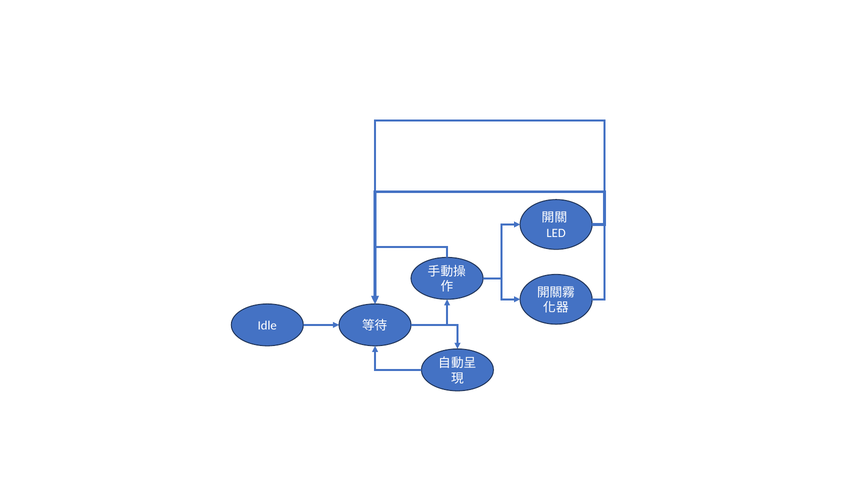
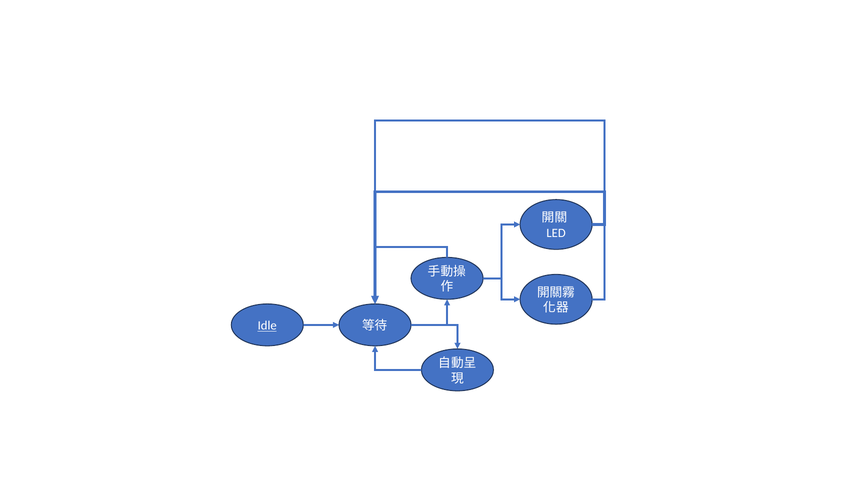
Idle underline: none -> present
